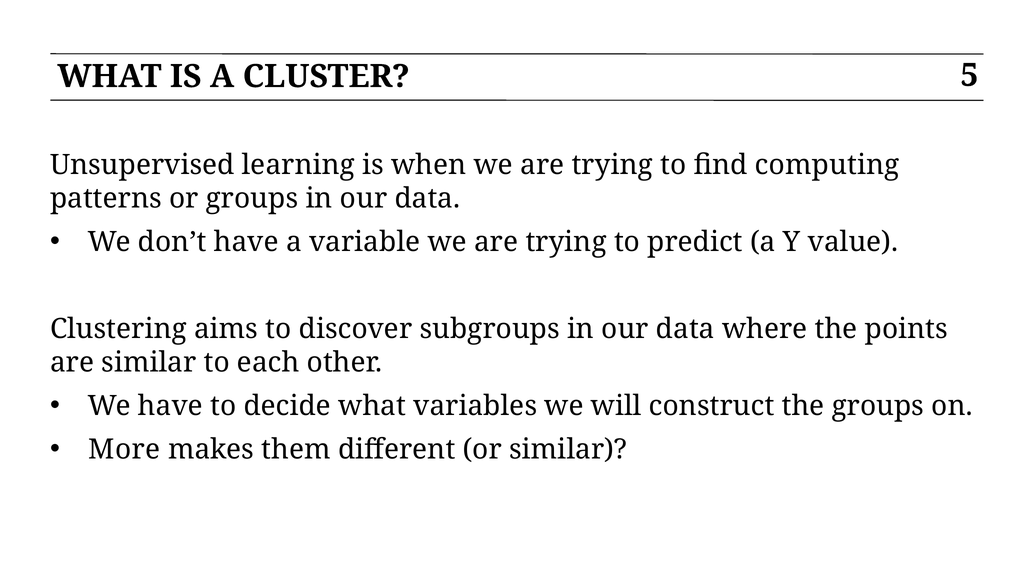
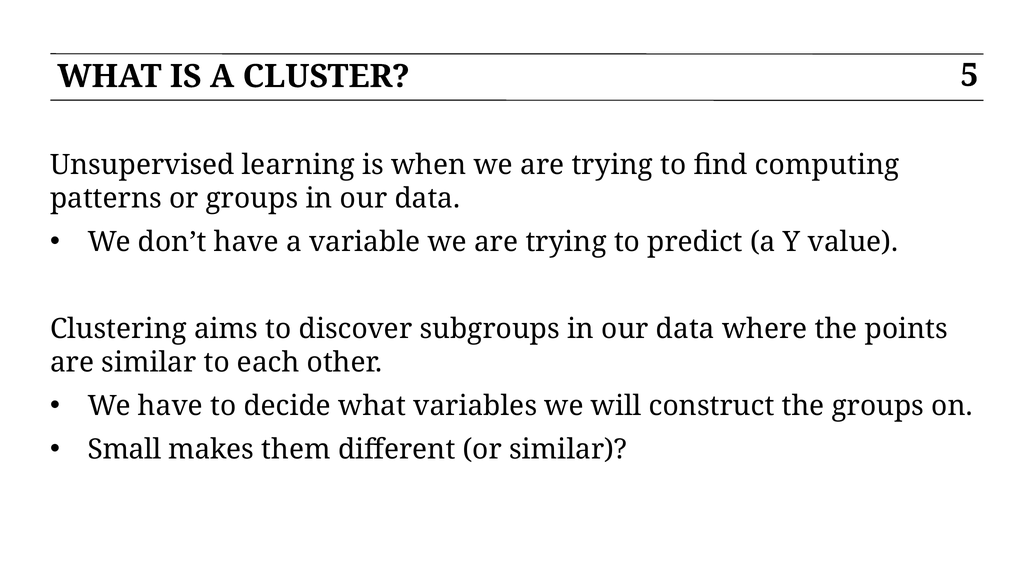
More: More -> Small
